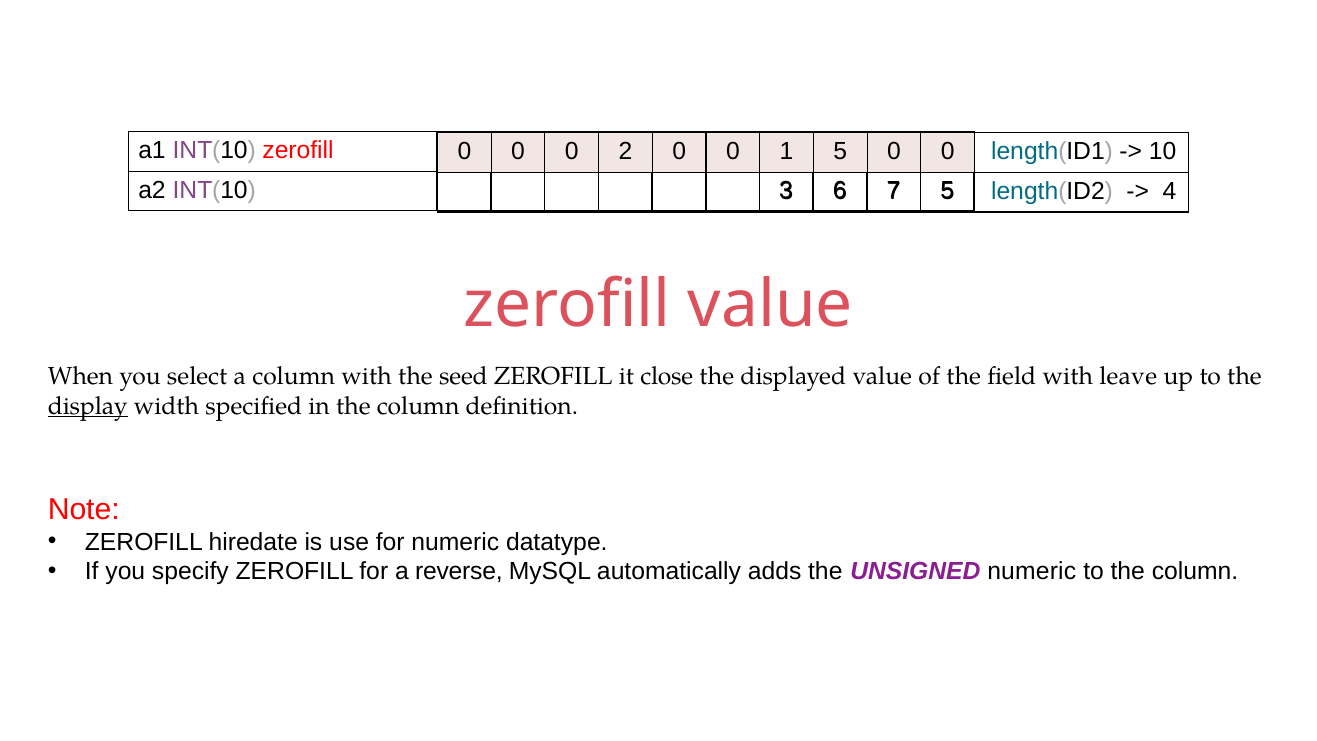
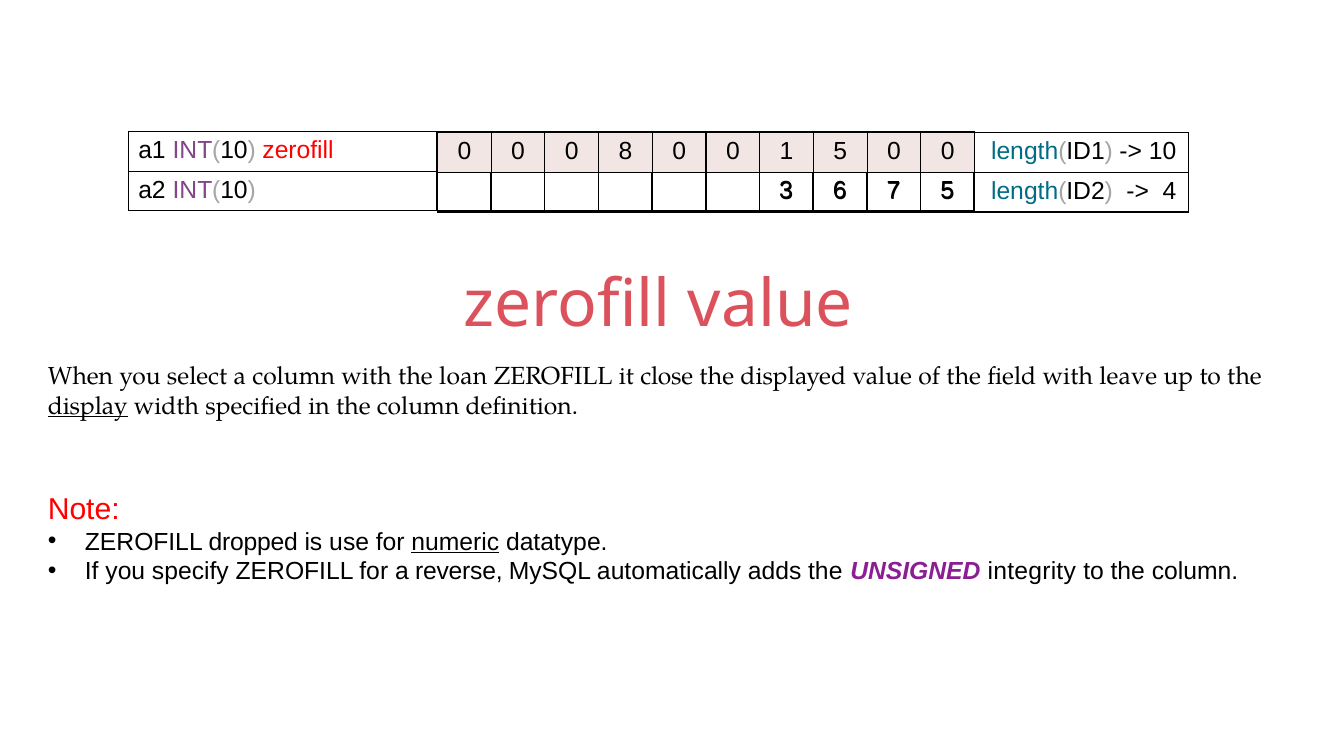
2: 2 -> 8
seed: seed -> loan
hiredate: hiredate -> dropped
numeric at (455, 542) underline: none -> present
UNSIGNED numeric: numeric -> integrity
